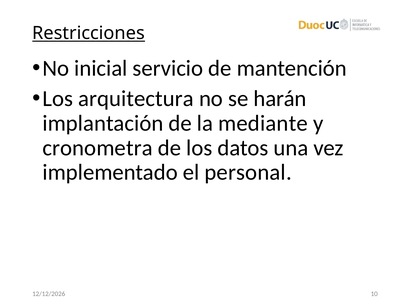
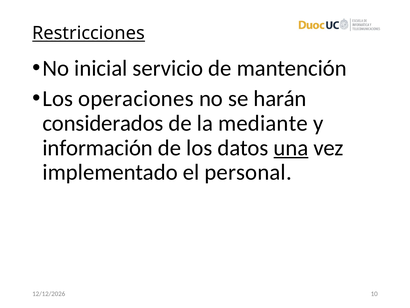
arquitectura: arquitectura -> operaciones
implantación: implantación -> considerados
cronometra: cronometra -> información
una underline: none -> present
